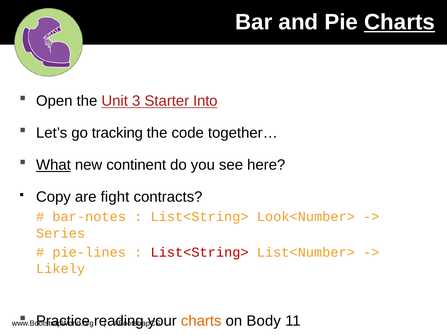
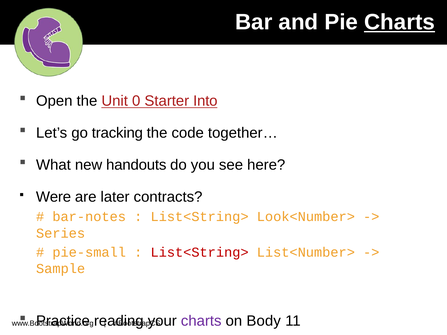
3: 3 -> 0
What underline: present -> none
continent: continent -> handouts
Copy: Copy -> Were
fight: fight -> later
pie-lines: pie-lines -> pie-small
Likely: Likely -> Sample
charts at (201, 321) colour: orange -> purple
